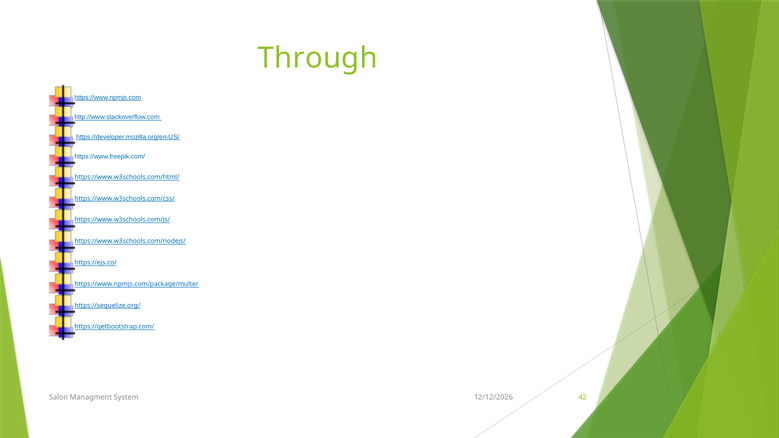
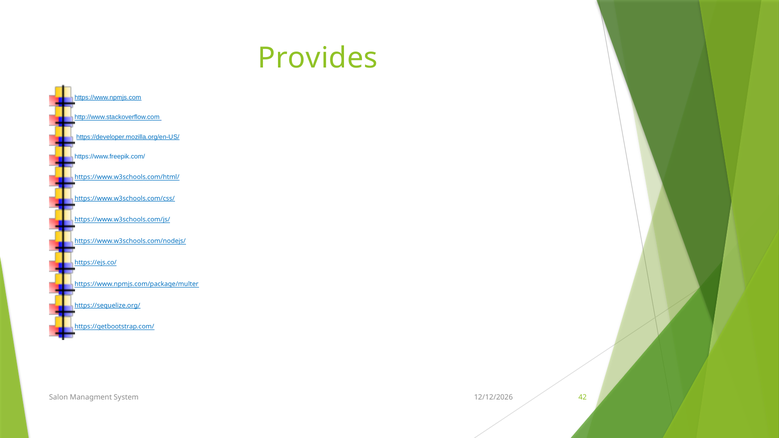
Through: Through -> Provides
